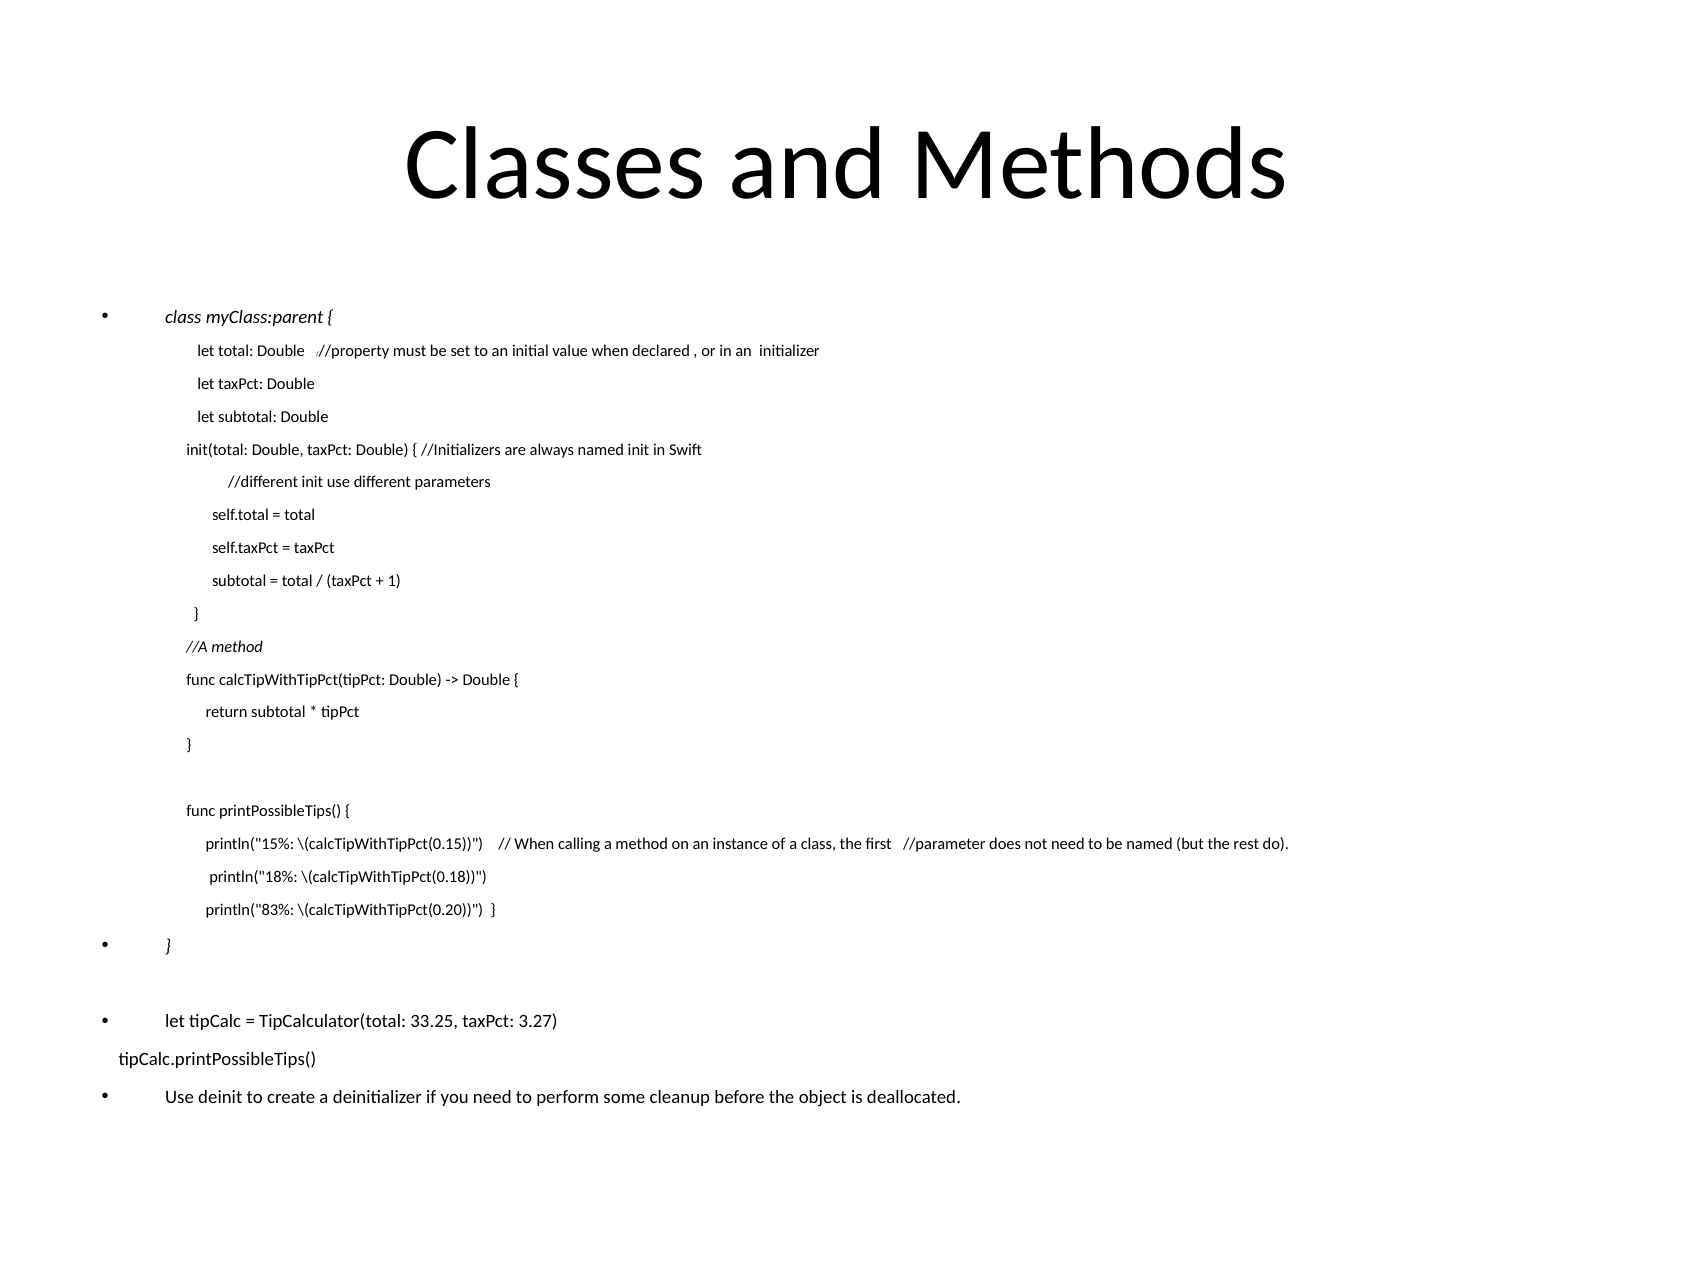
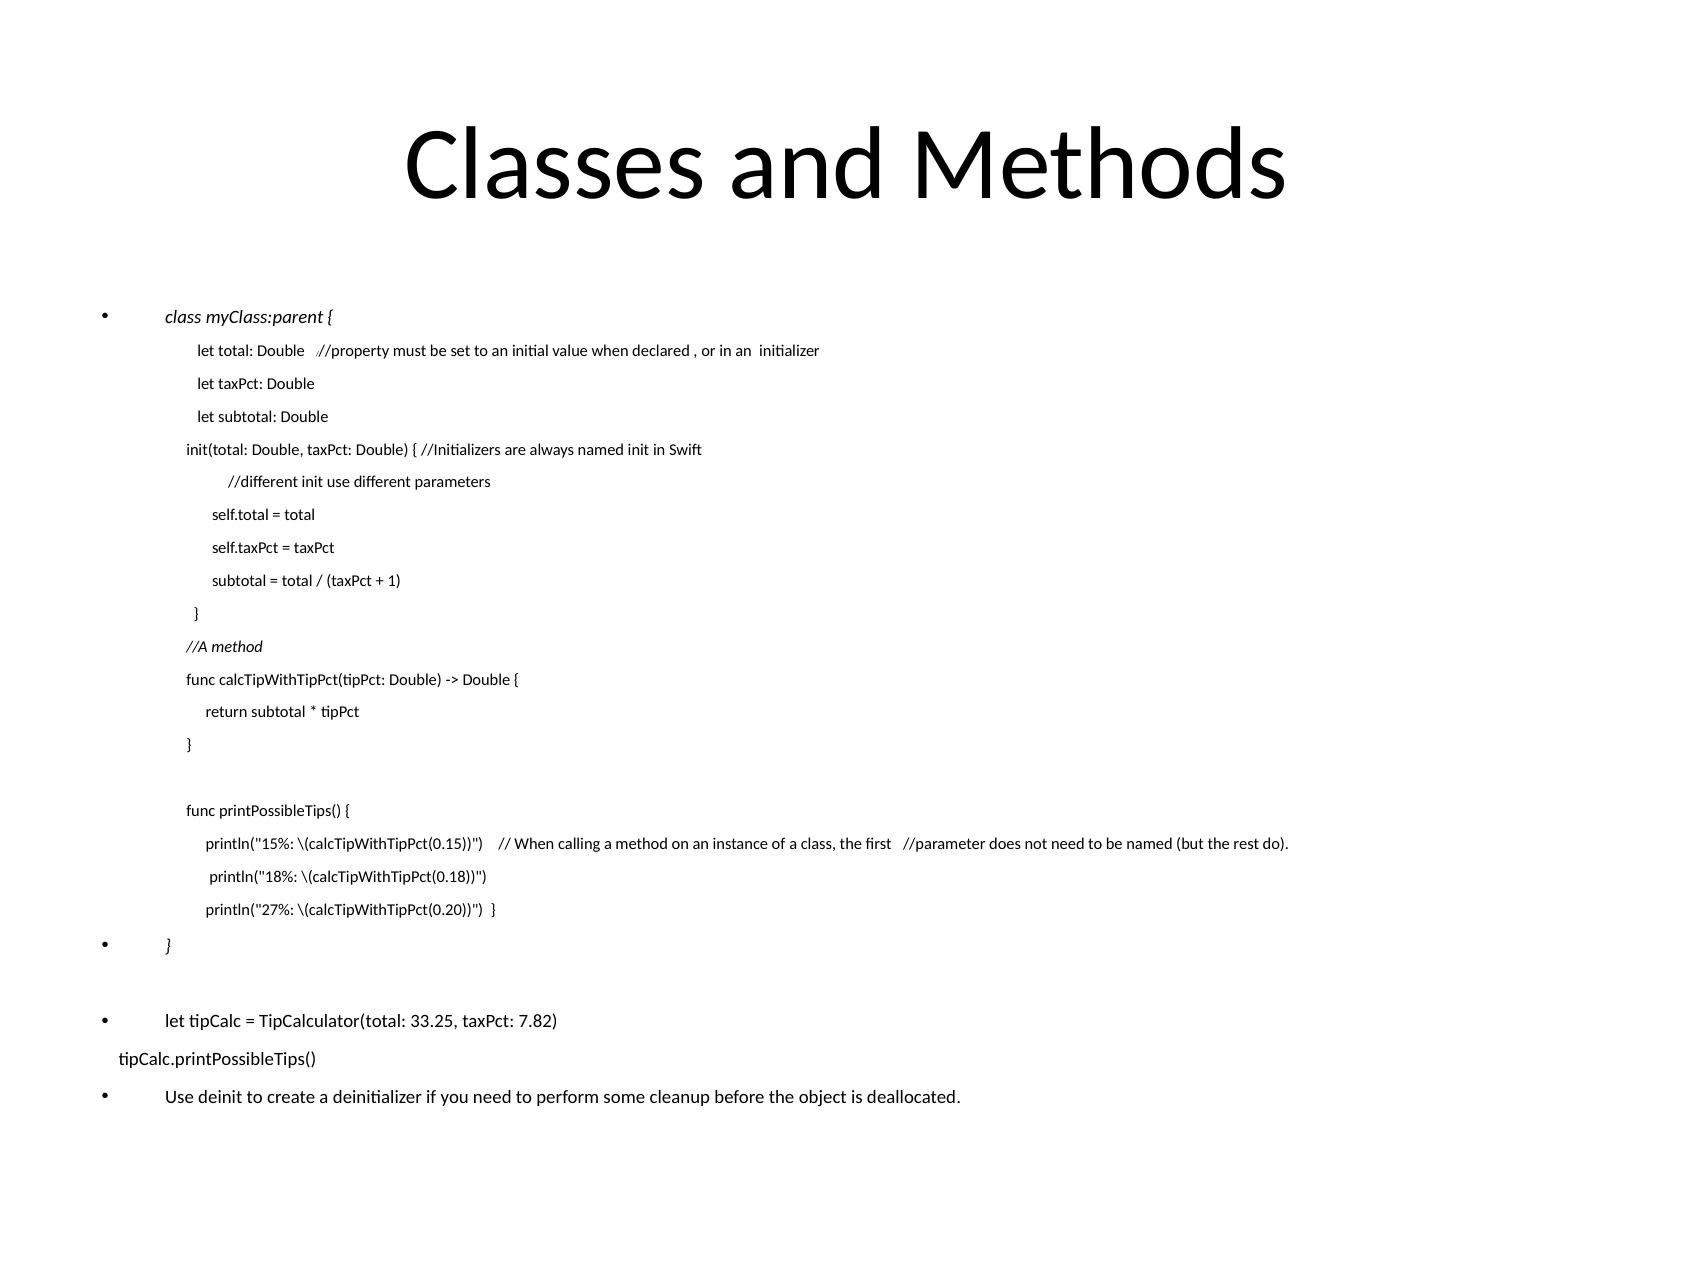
println("83%: println("83% -> println("27%
3.27: 3.27 -> 7.82
